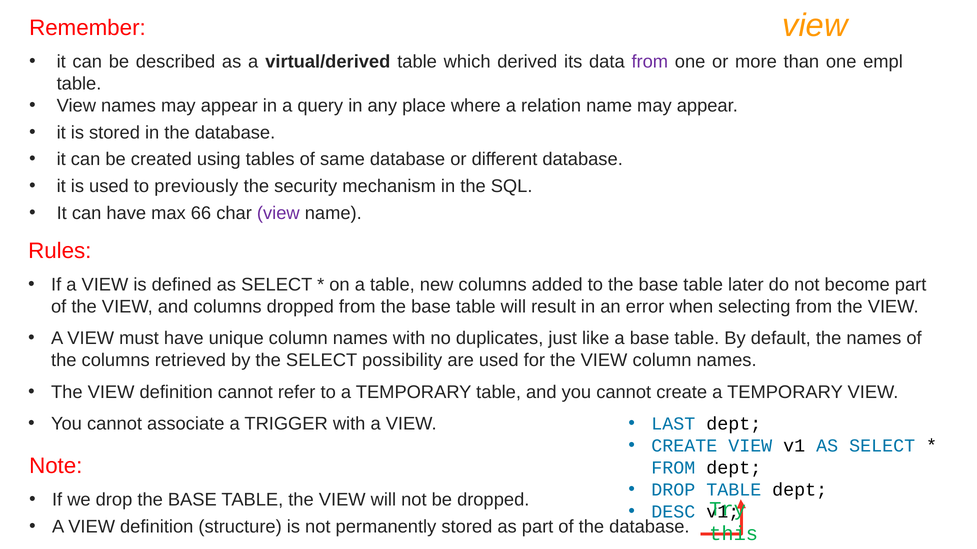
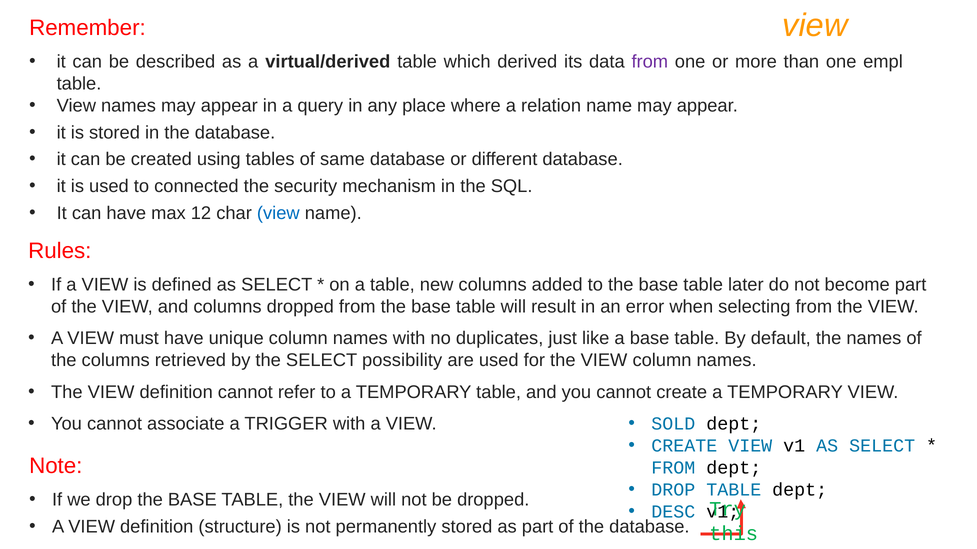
previously: previously -> connected
66: 66 -> 12
view at (278, 213) colour: purple -> blue
LAST: LAST -> SOLD
